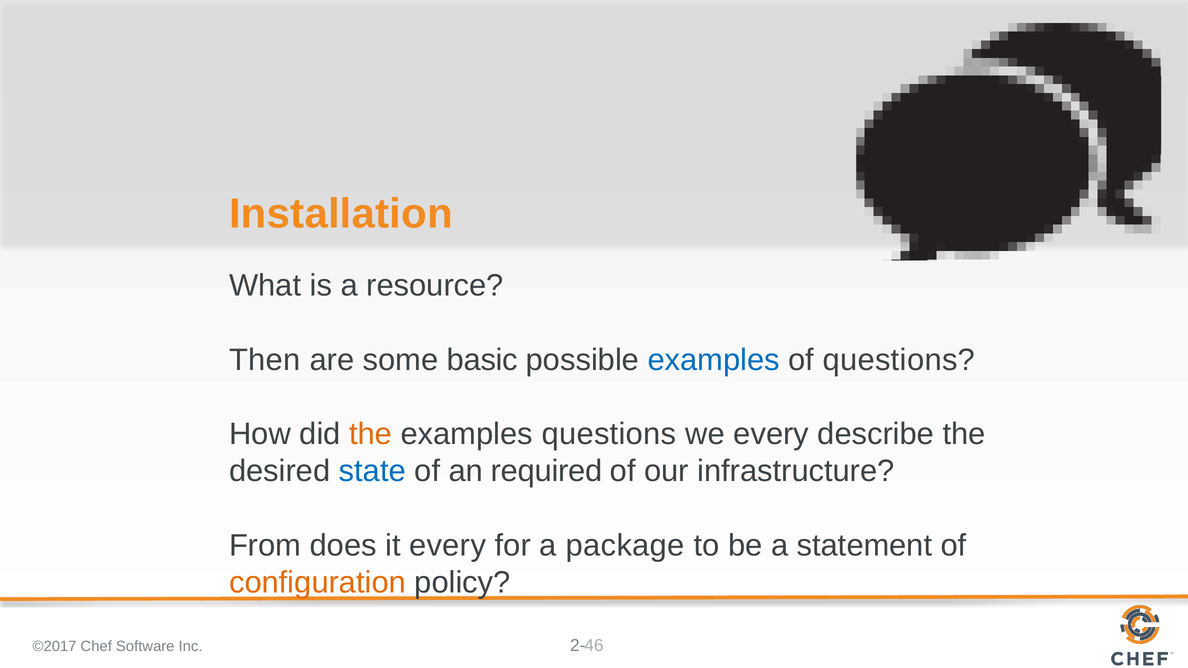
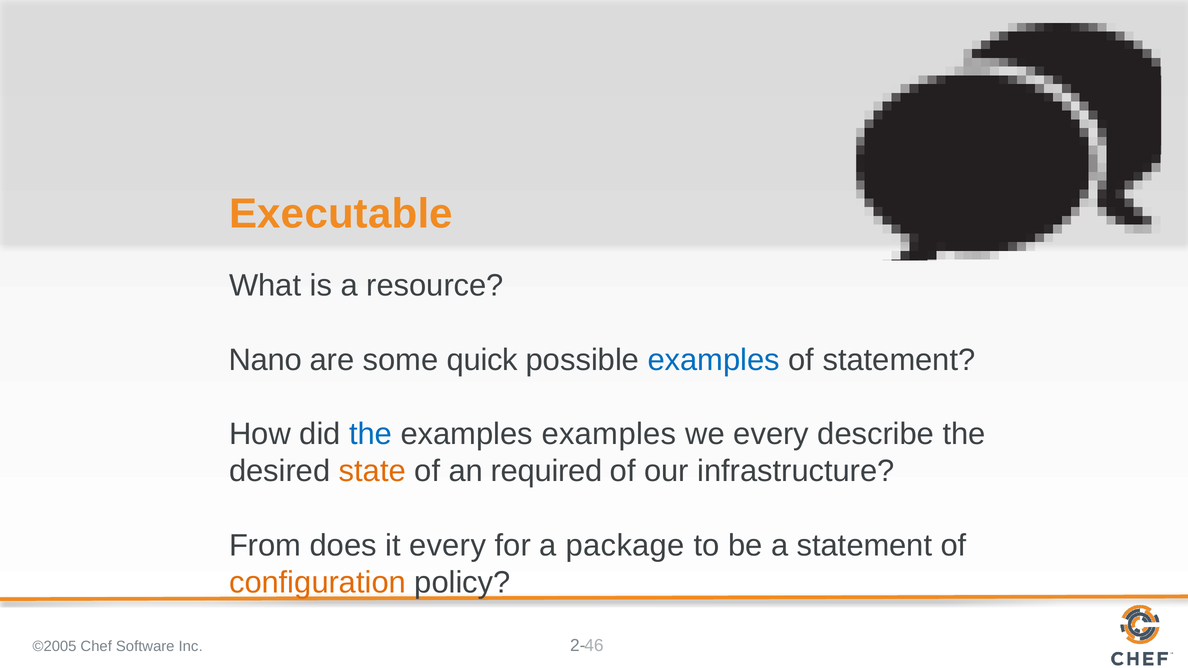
Installation: Installation -> Executable
Then: Then -> Nano
basic: basic -> quick
of questions: questions -> statement
the at (371, 434) colour: orange -> blue
examples questions: questions -> examples
state colour: blue -> orange
©2017: ©2017 -> ©2005
